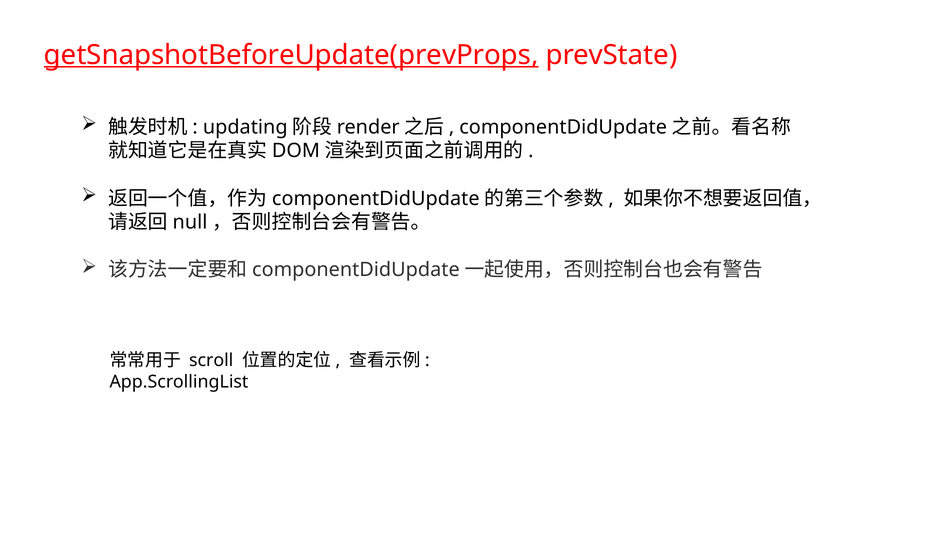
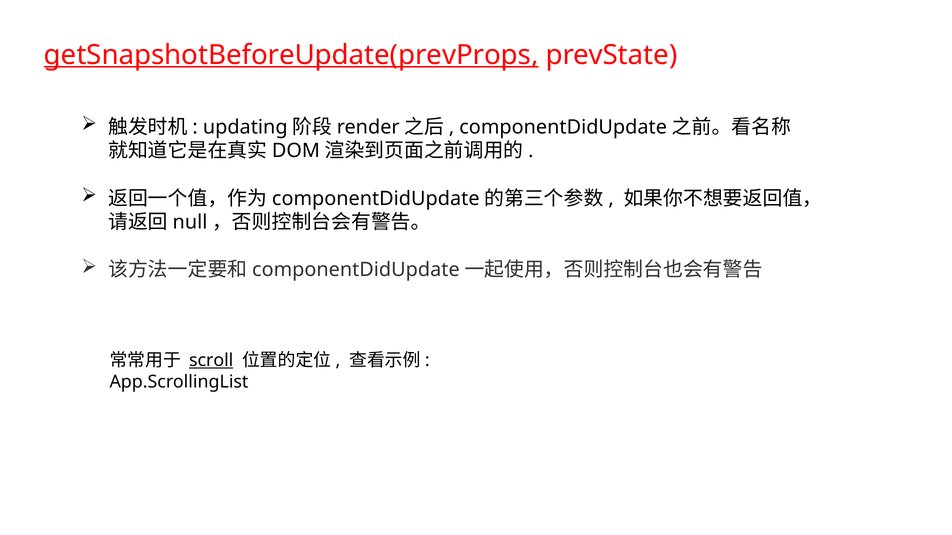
scroll underline: none -> present
